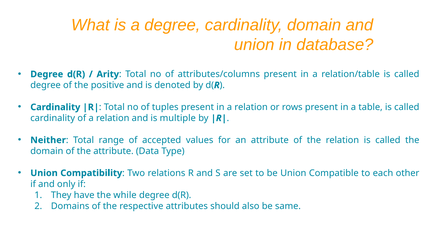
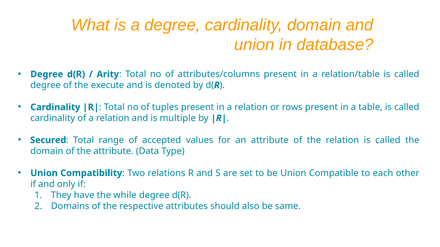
positive: positive -> execute
Neither: Neither -> Secured
